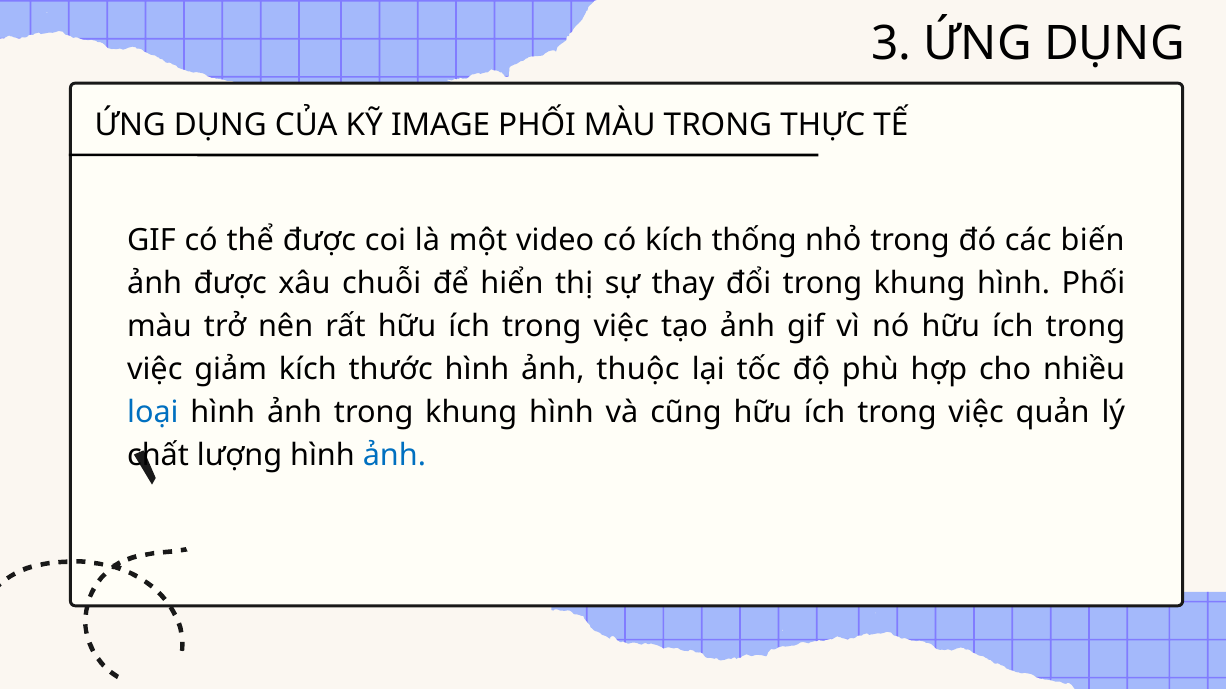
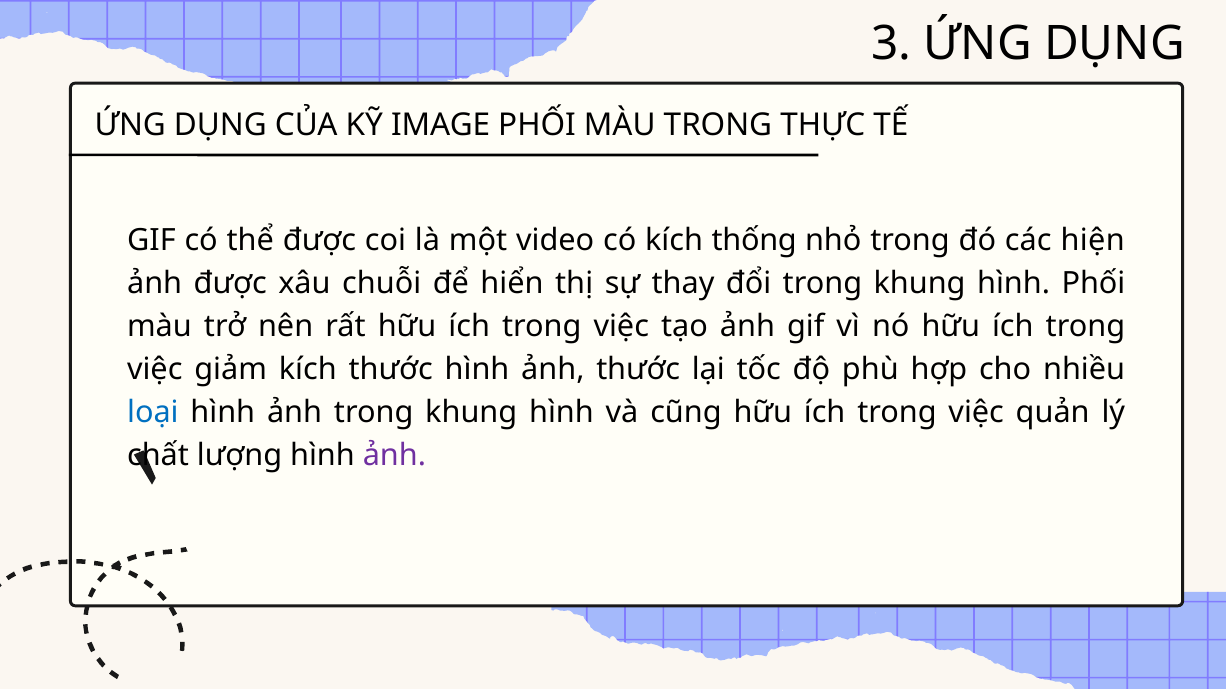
biến: biến -> hiện
ảnh thuộc: thuộc -> thước
ảnh at (394, 456) colour: blue -> purple
